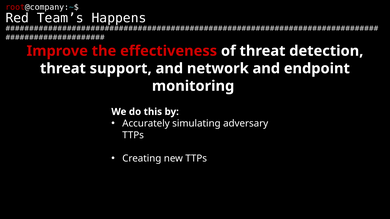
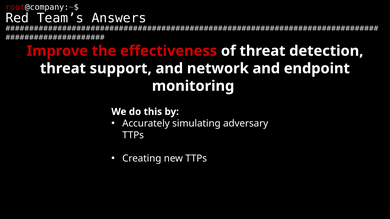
Happens: Happens -> Answers
